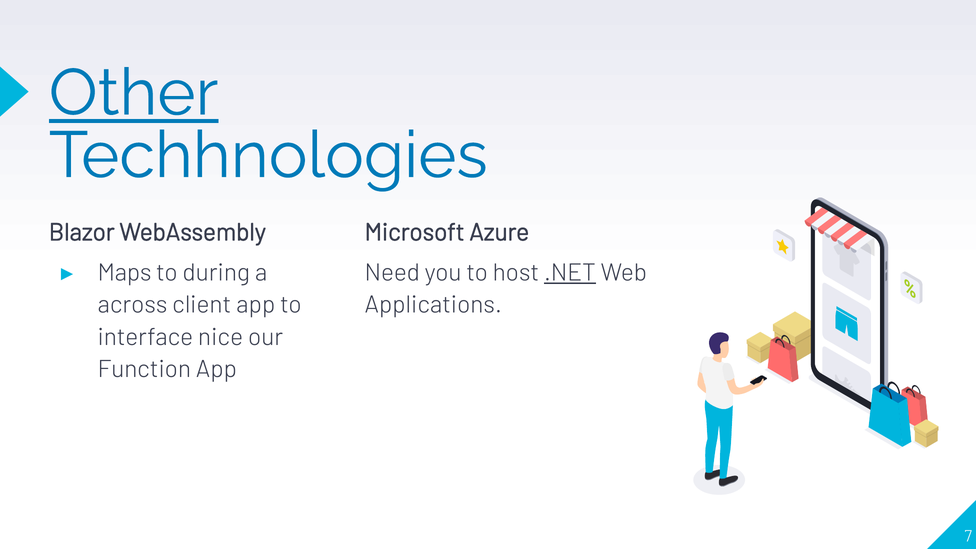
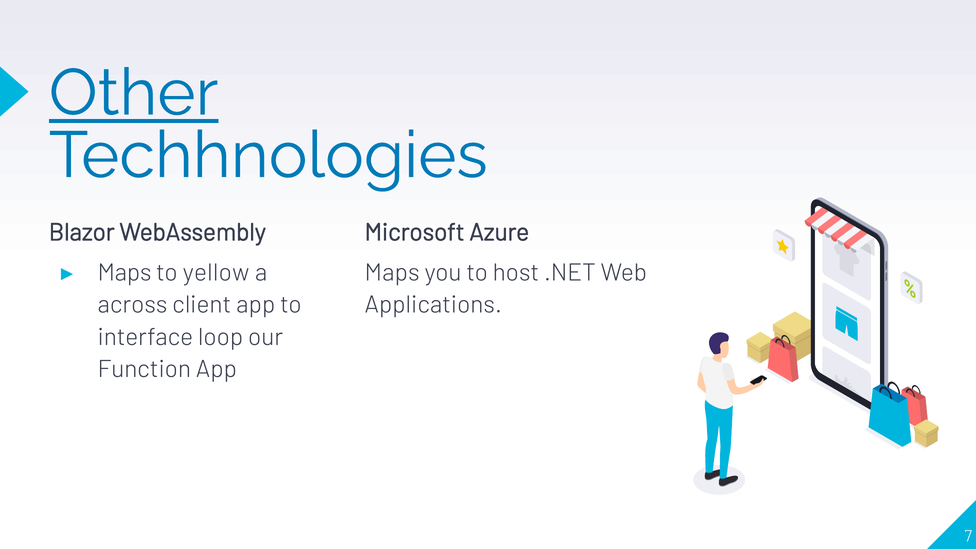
during: during -> yellow
Need at (392, 273): Need -> Maps
.NET underline: present -> none
nice: nice -> loop
